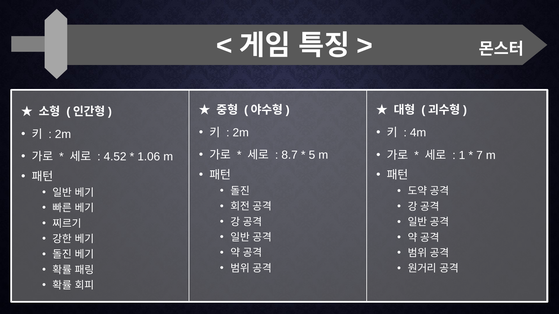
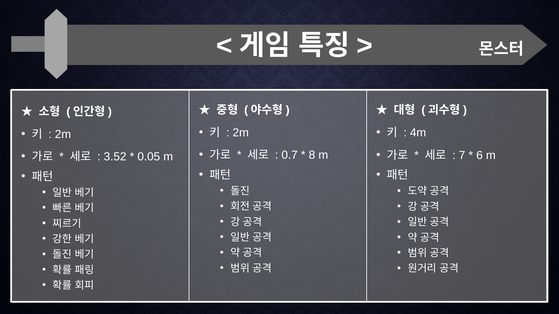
8.7: 8.7 -> 0.7
5: 5 -> 8
1: 1 -> 7
7: 7 -> 6
4.52: 4.52 -> 3.52
1.06: 1.06 -> 0.05
